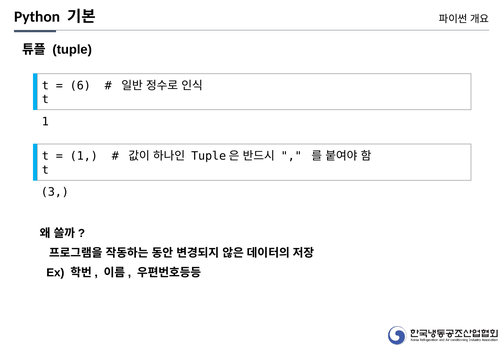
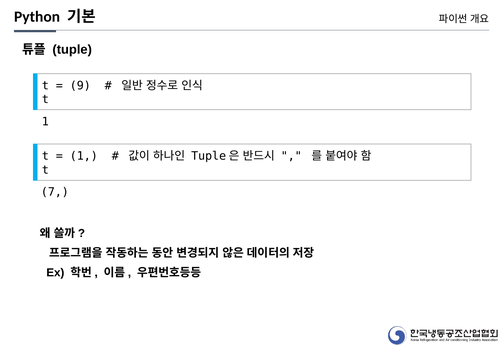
6: 6 -> 9
3: 3 -> 7
